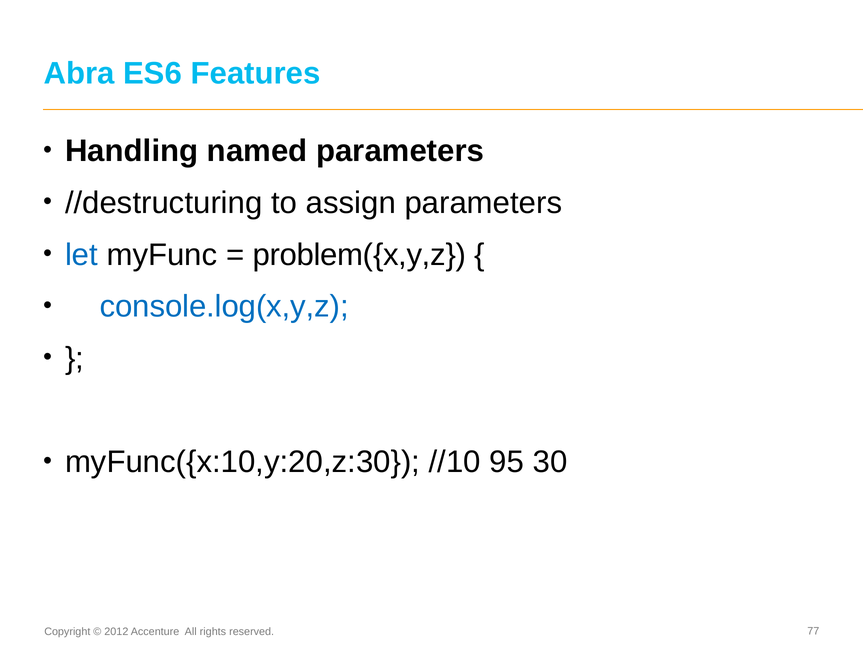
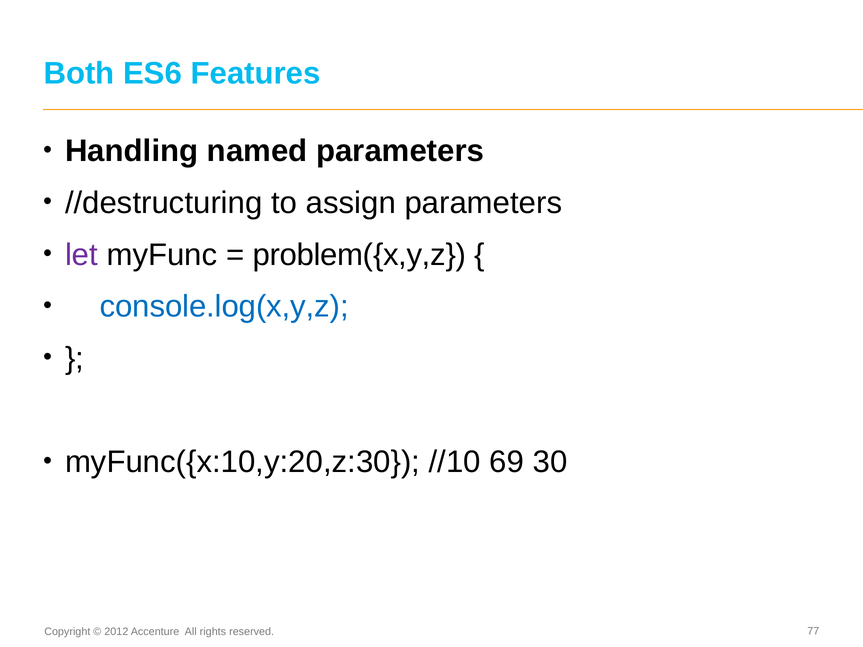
Abra: Abra -> Both
let colour: blue -> purple
95: 95 -> 69
